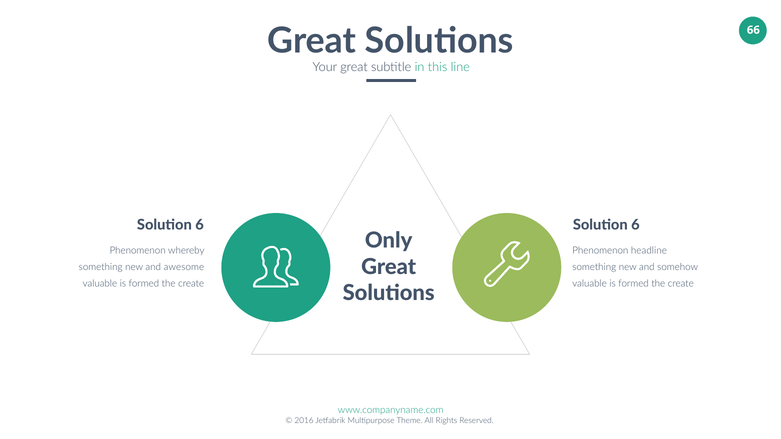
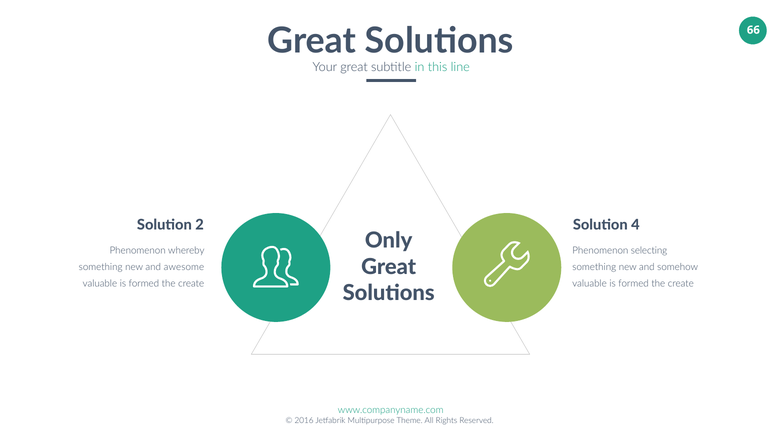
6 at (200, 225): 6 -> 2
6 at (635, 225): 6 -> 4
headline: headline -> selecting
